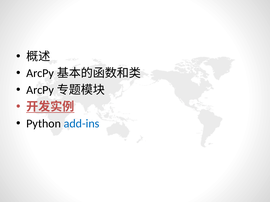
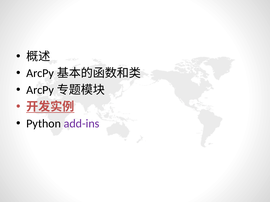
add-ins colour: blue -> purple
